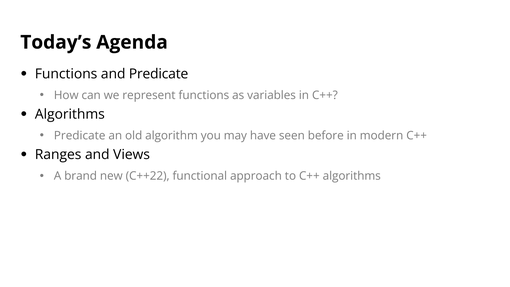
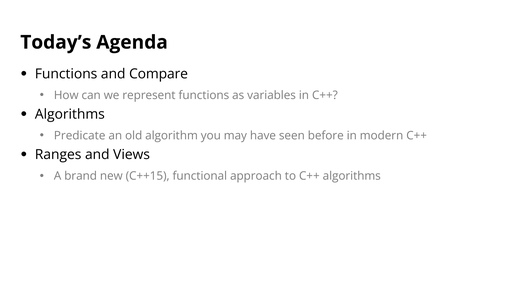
and Predicate: Predicate -> Compare
C++22: C++22 -> C++15
